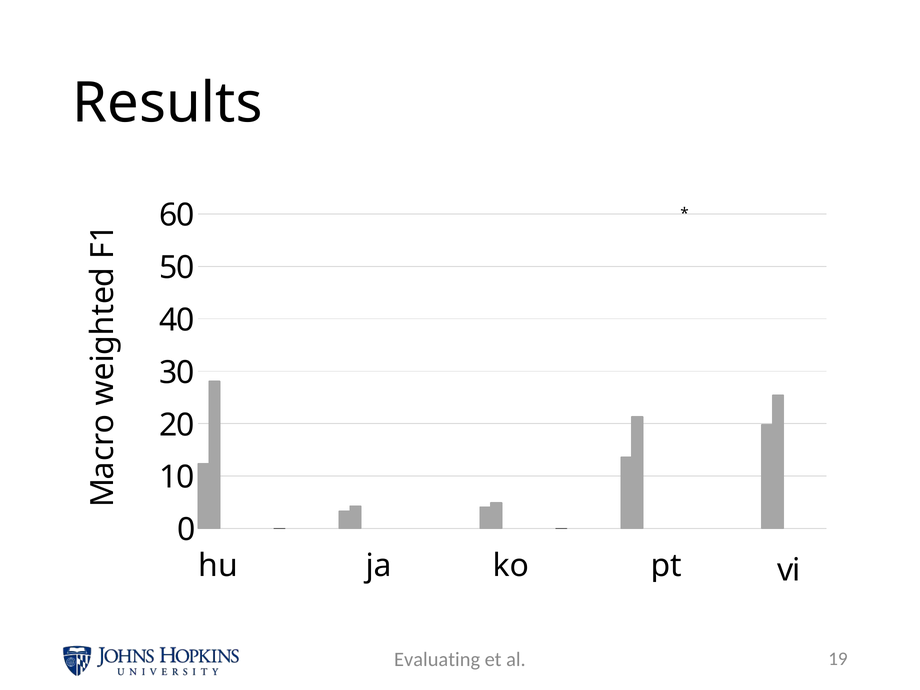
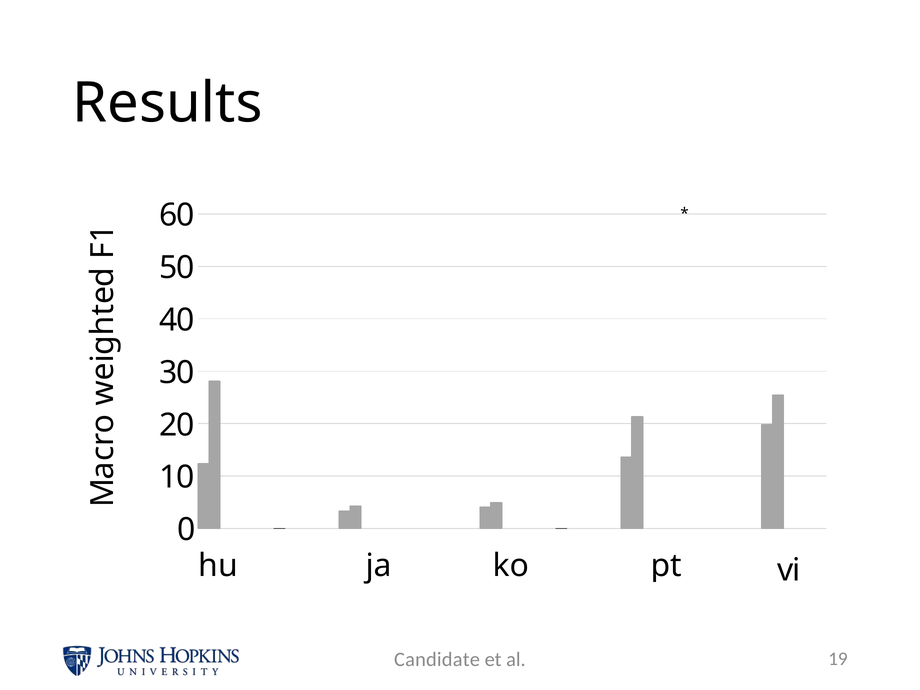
Evaluating: Evaluating -> Candidate
